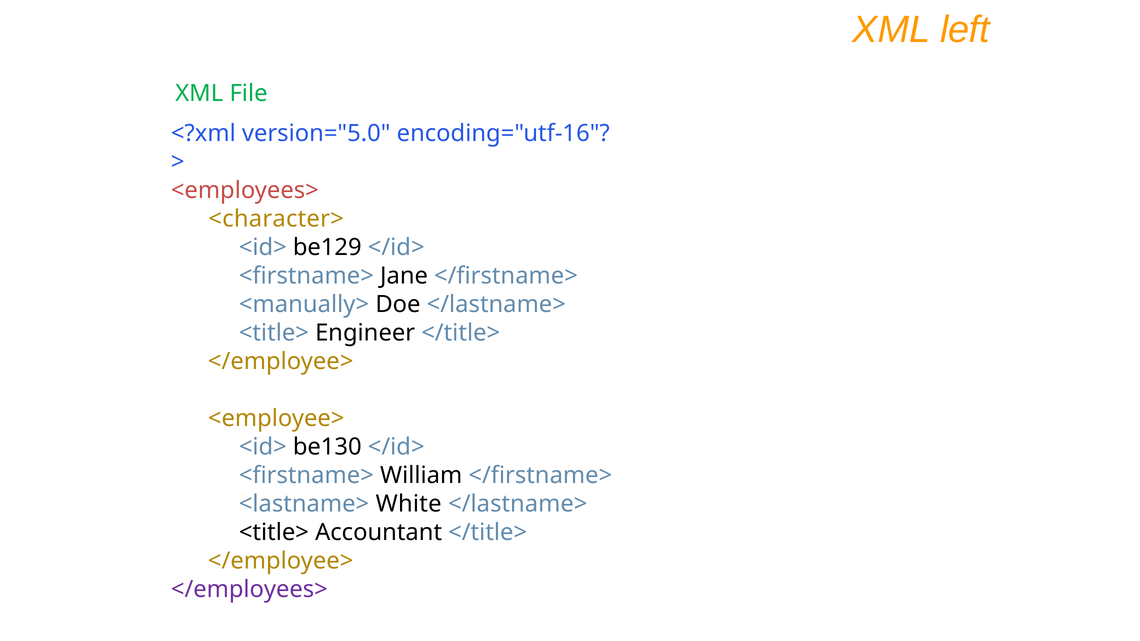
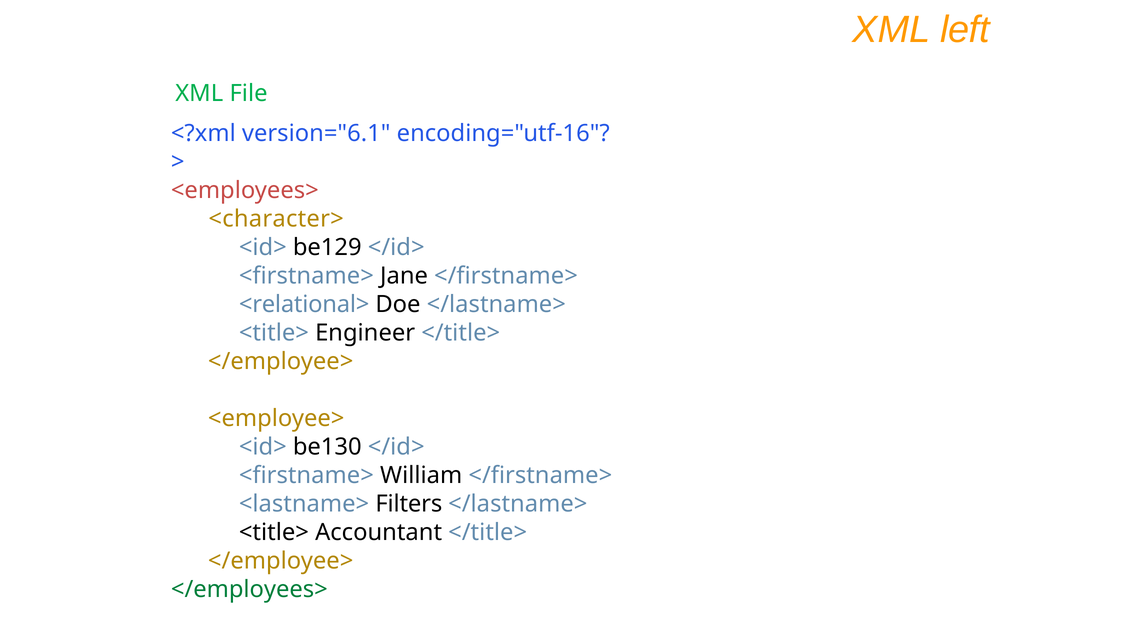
version="5.0: version="5.0 -> version="6.1
<manually>: <manually> -> <relational>
White: White -> Filters
</employees> colour: purple -> green
